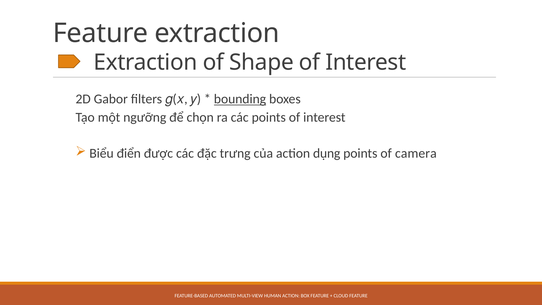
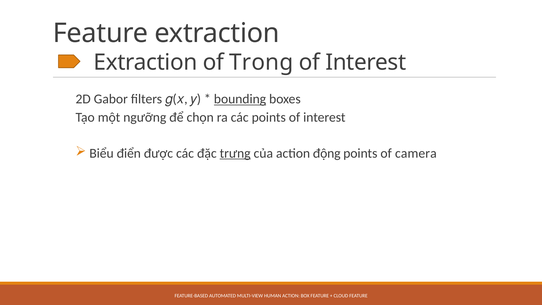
Shape: Shape -> Trong
trưng underline: none -> present
dụng: dụng -> động
